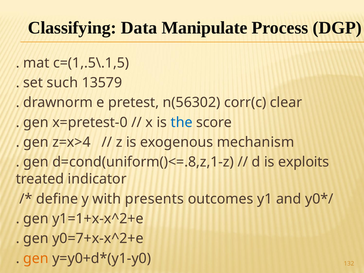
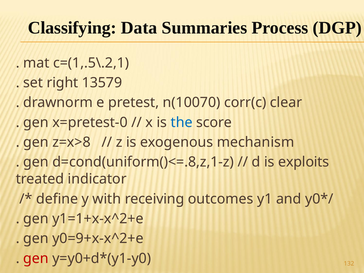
Manipulate: Manipulate -> Summaries
c=(1,.5\.1,5: c=(1,.5\.1,5 -> c=(1,.5\.2,1
such: such -> right
n(56302: n(56302 -> n(10070
z=x>4: z=x>4 -> z=x>8
presents: presents -> receiving
y0=7+x-x^2+e: y0=7+x-x^2+e -> y0=9+x-x^2+e
gen at (36, 258) colour: orange -> red
